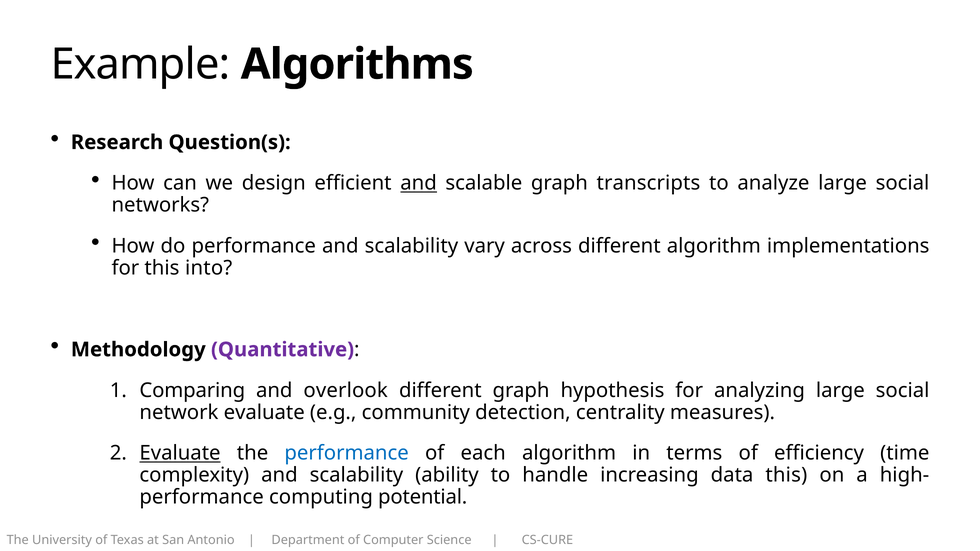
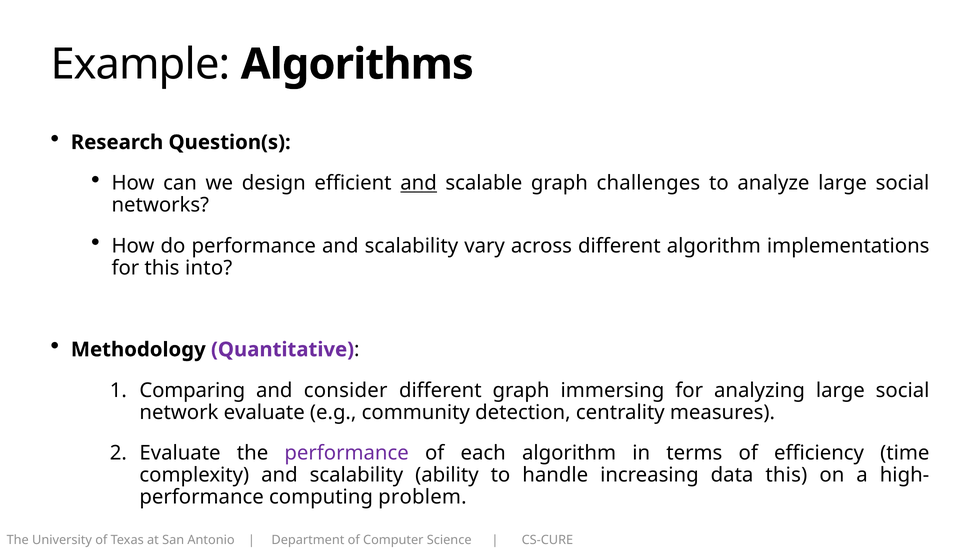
transcripts: transcripts -> challenges
overlook: overlook -> consider
hypothesis: hypothesis -> immersing
Evaluate at (180, 453) underline: present -> none
performance at (347, 453) colour: blue -> purple
potential: potential -> problem
